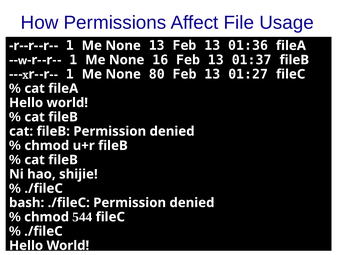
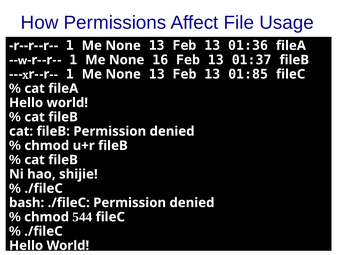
80 at (157, 74): 80 -> 13
01:27: 01:27 -> 01:85
